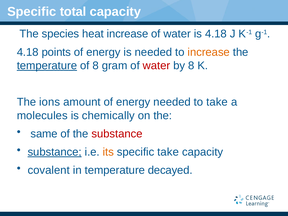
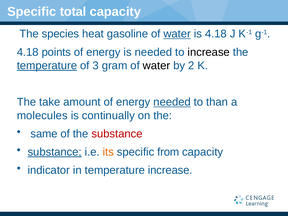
heat increase: increase -> gasoline
water at (177, 34) underline: none -> present
increase at (209, 52) colour: orange -> black
of 8: 8 -> 3
water at (156, 66) colour: red -> black
by 8: 8 -> 2
ions: ions -> take
needed at (172, 102) underline: none -> present
to take: take -> than
chemically: chemically -> continually
specific take: take -> from
covalent: covalent -> indicator
temperature decayed: decayed -> increase
